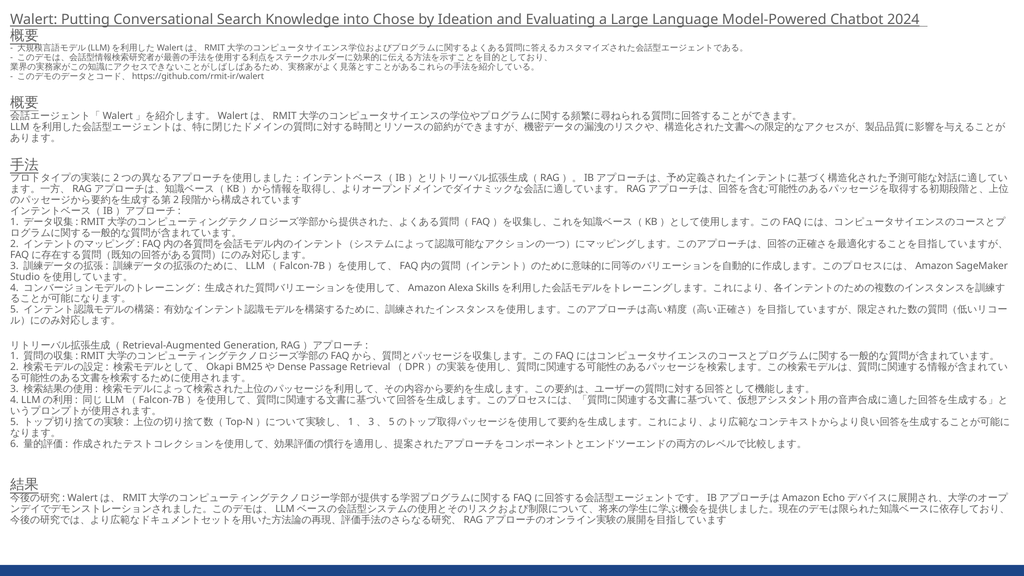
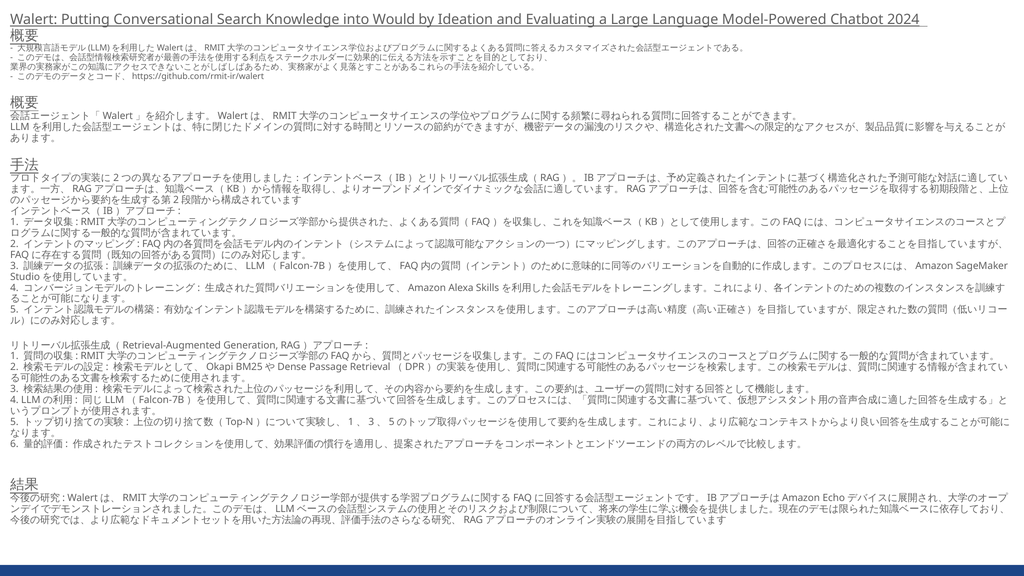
Chose: Chose -> Would
